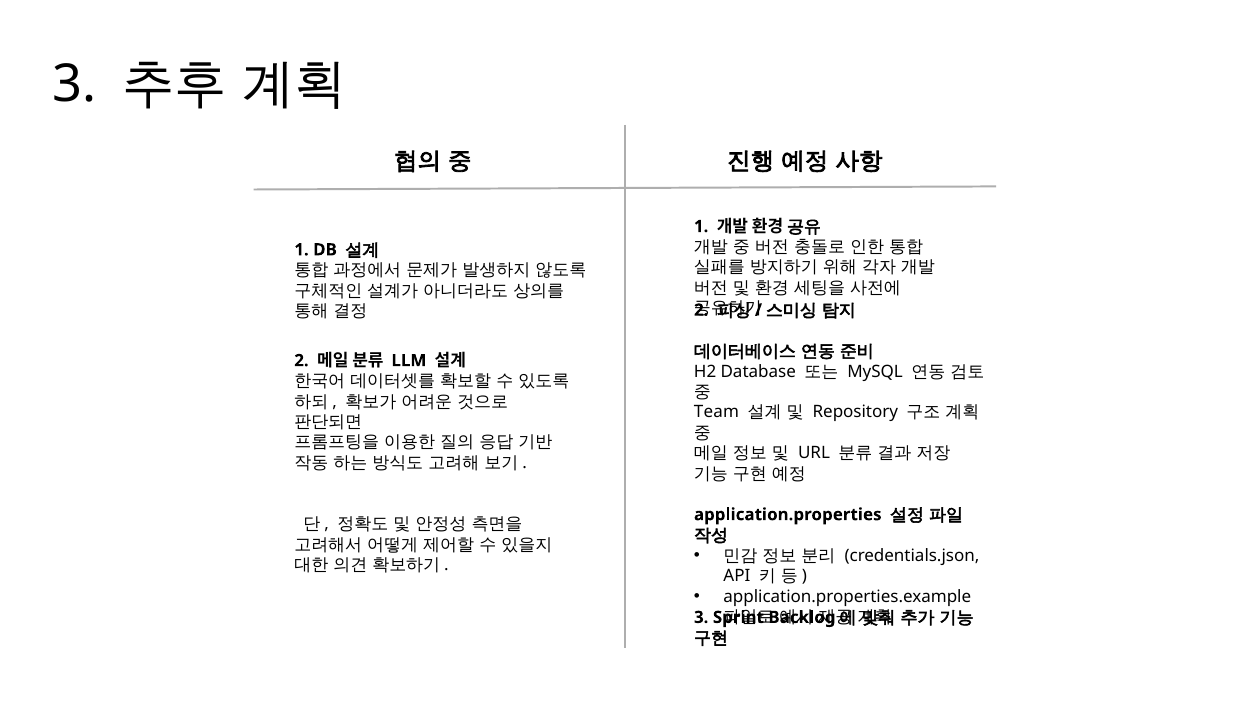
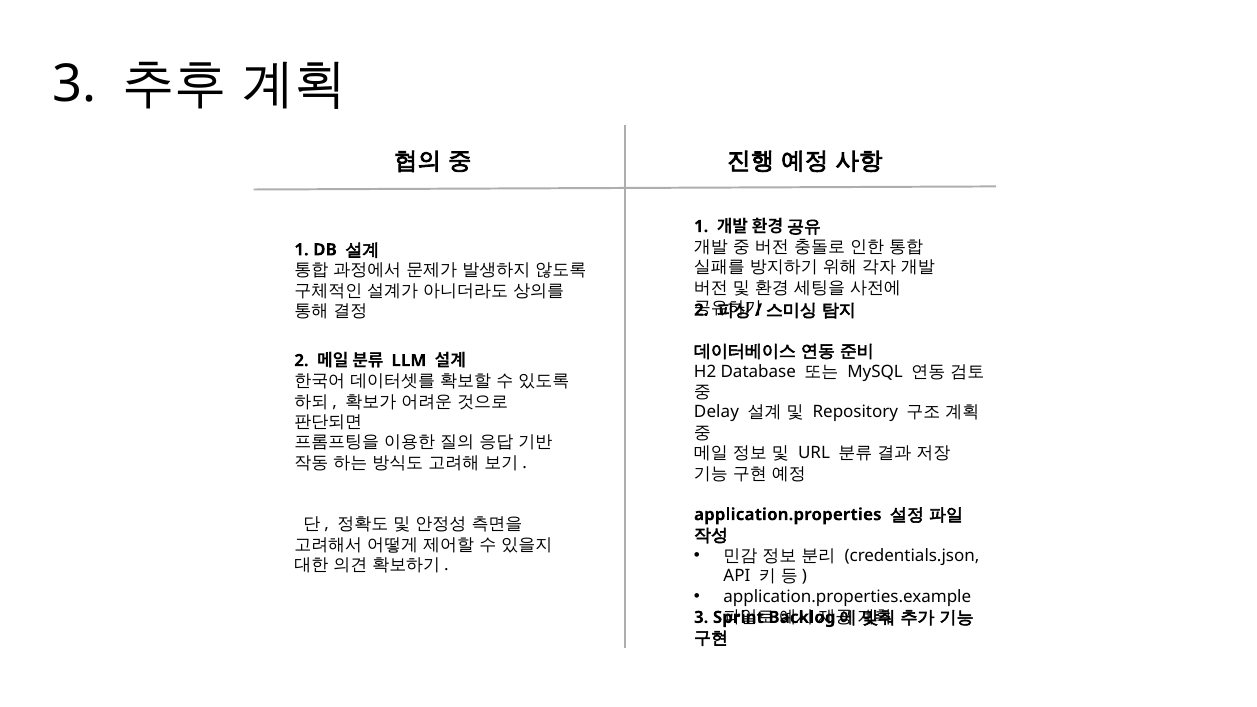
Team: Team -> Delay
